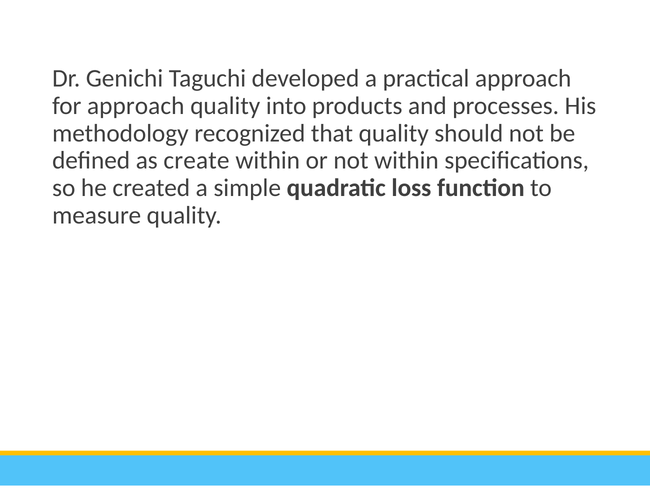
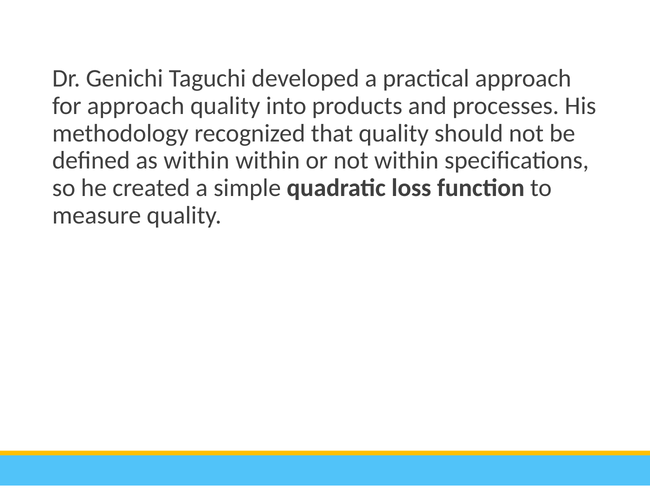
as create: create -> within
